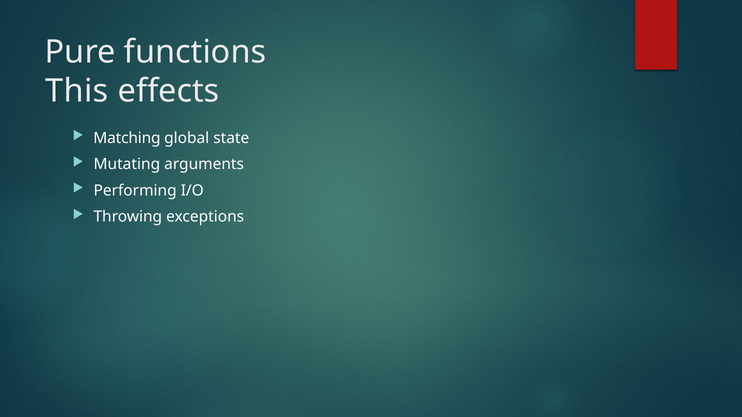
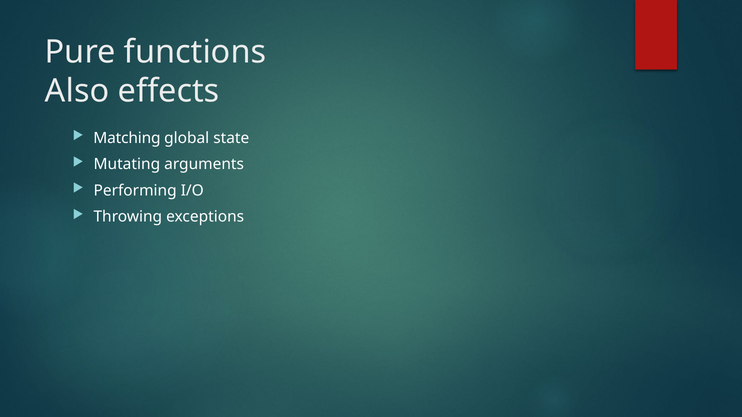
This: This -> Also
